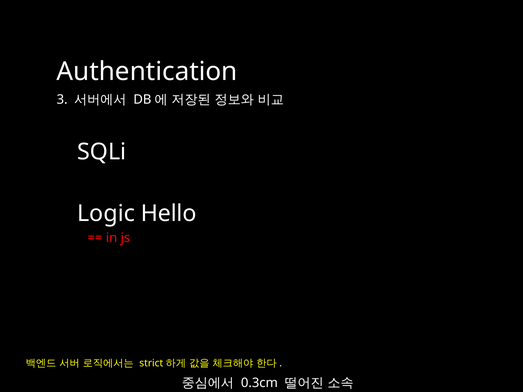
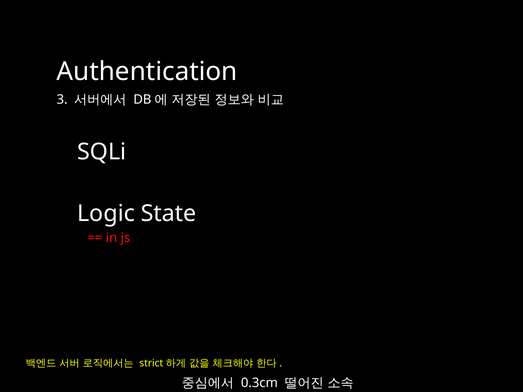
Hello: Hello -> State
